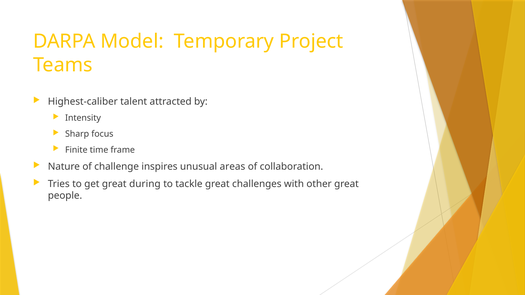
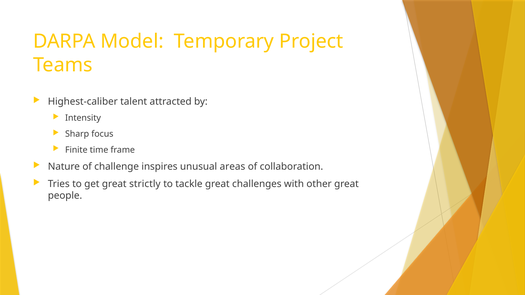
during: during -> strictly
